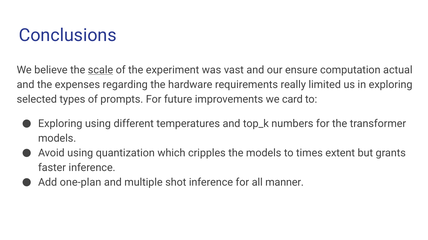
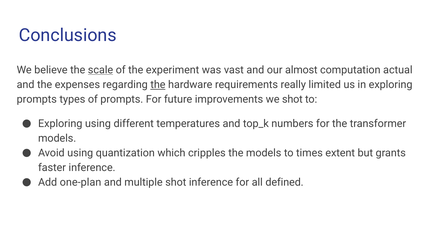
ensure: ensure -> almost
the at (158, 85) underline: none -> present
selected at (37, 100): selected -> prompts
we card: card -> shot
manner: manner -> defined
